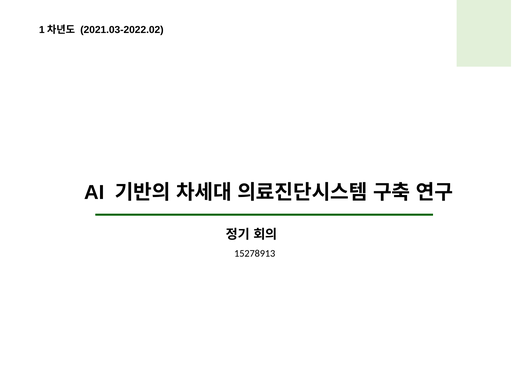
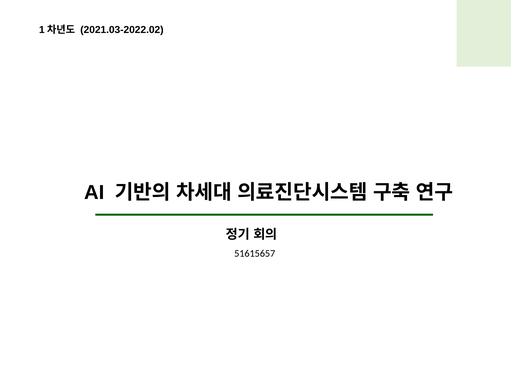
15278913: 15278913 -> 51615657
